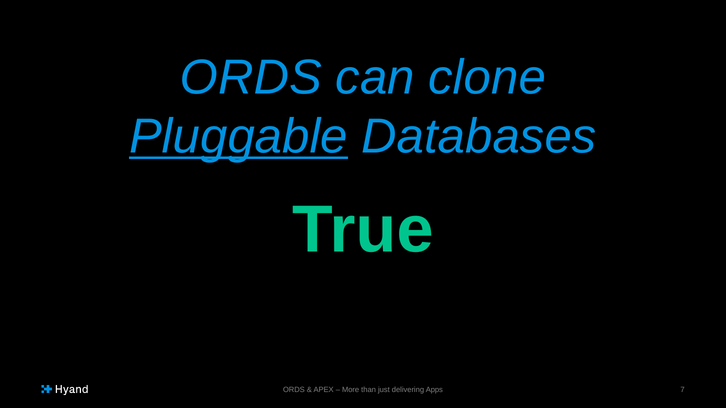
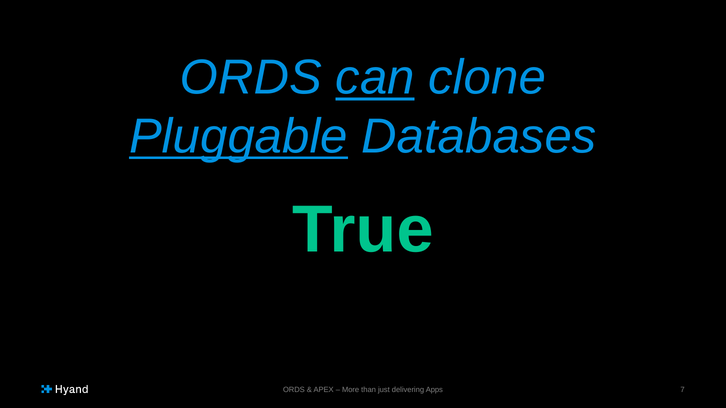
can underline: none -> present
